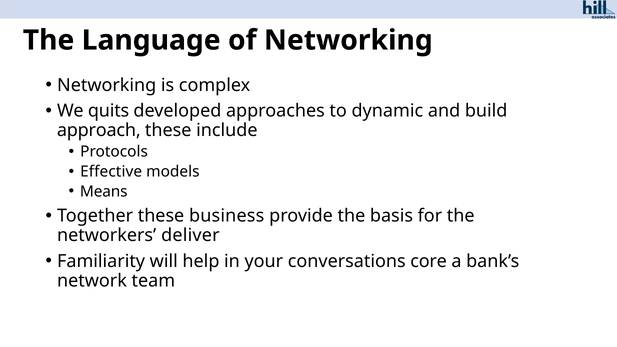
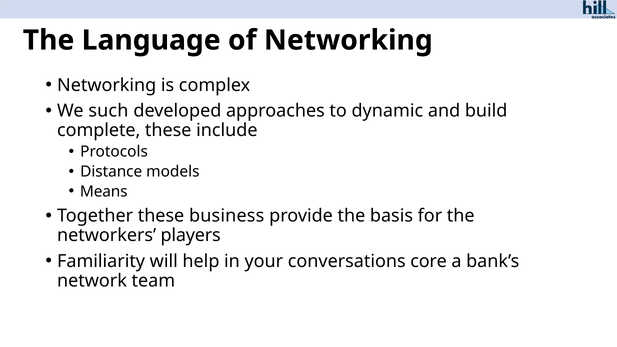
quits: quits -> such
approach: approach -> complete
Effective: Effective -> Distance
deliver: deliver -> players
